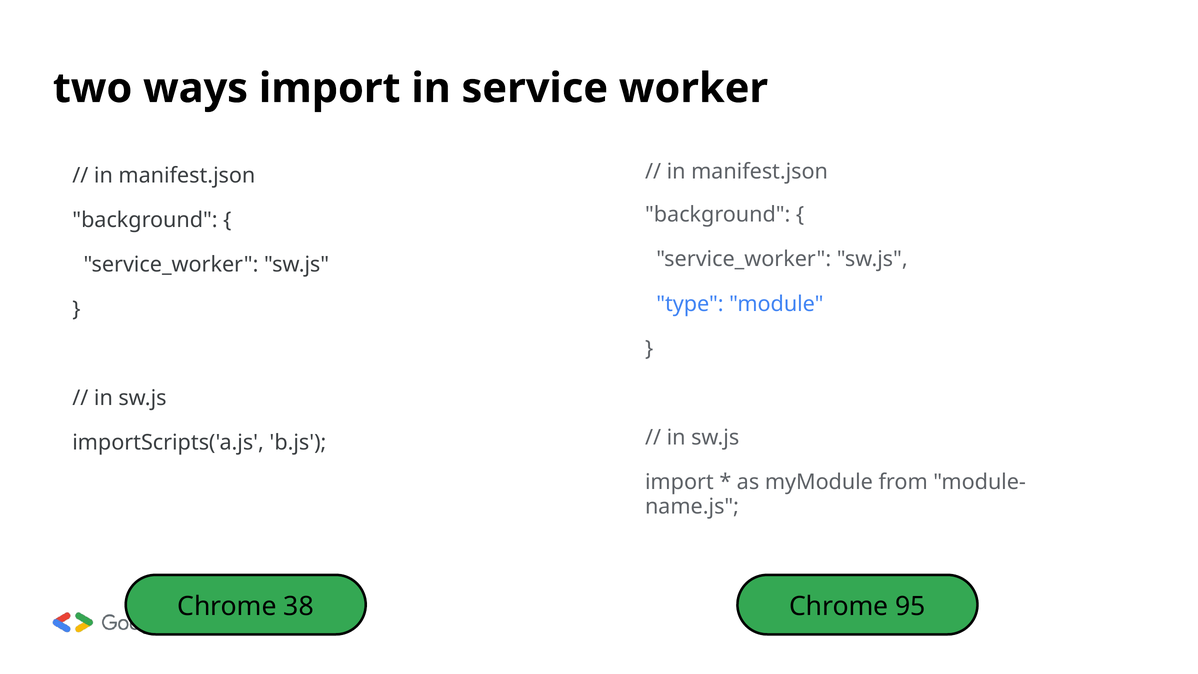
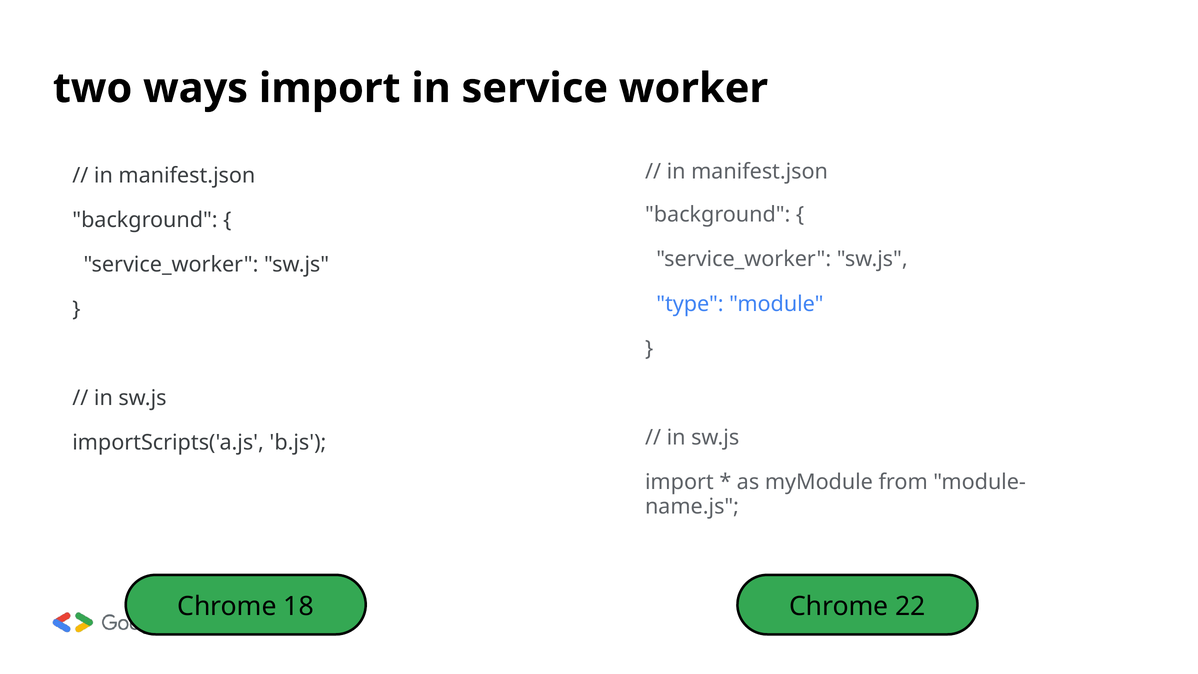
38: 38 -> 18
95: 95 -> 22
